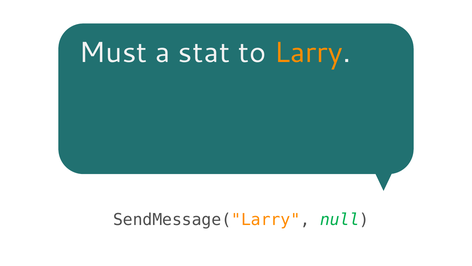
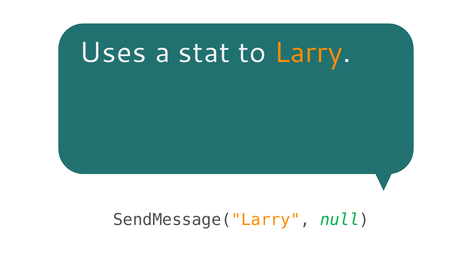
Must: Must -> Uses
